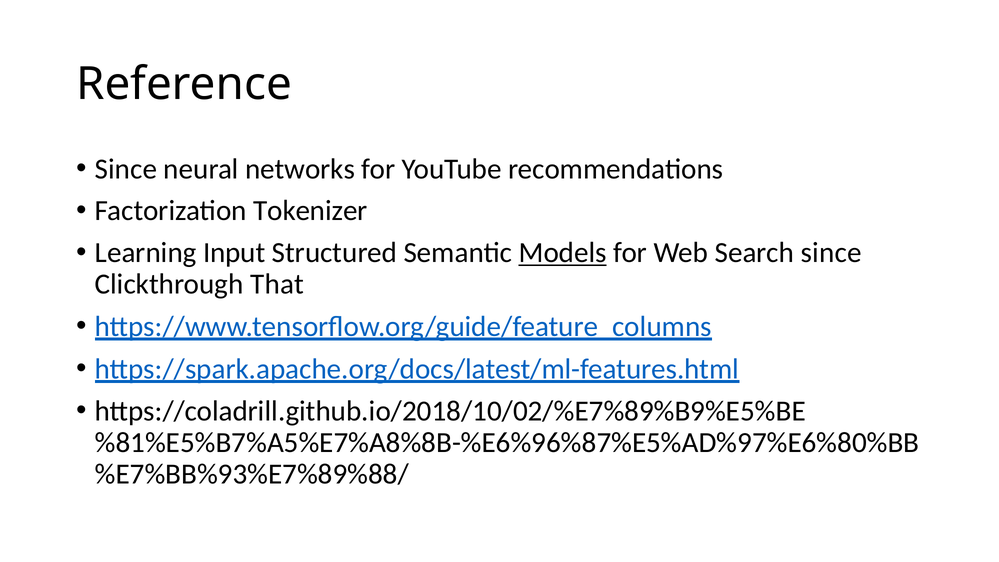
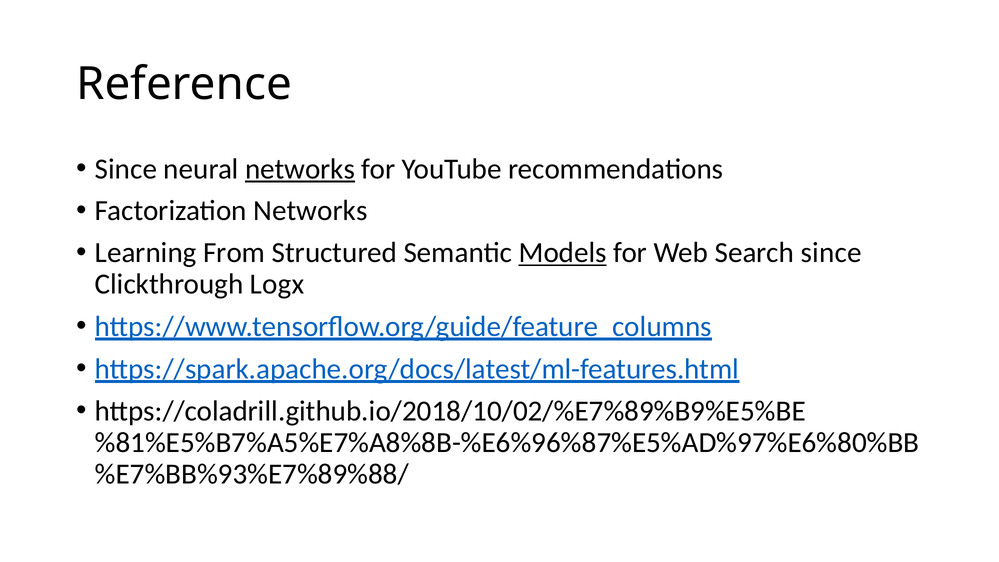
networks at (300, 169) underline: none -> present
Factorization Tokenizer: Tokenizer -> Networks
Input: Input -> From
That: That -> Logx
